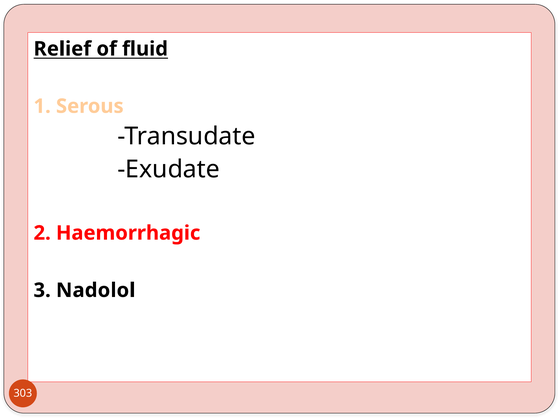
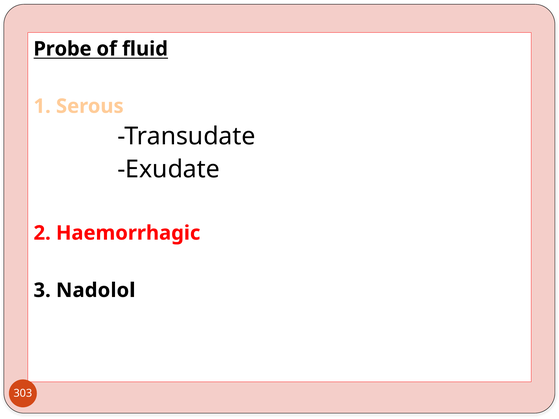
Relief: Relief -> Probe
